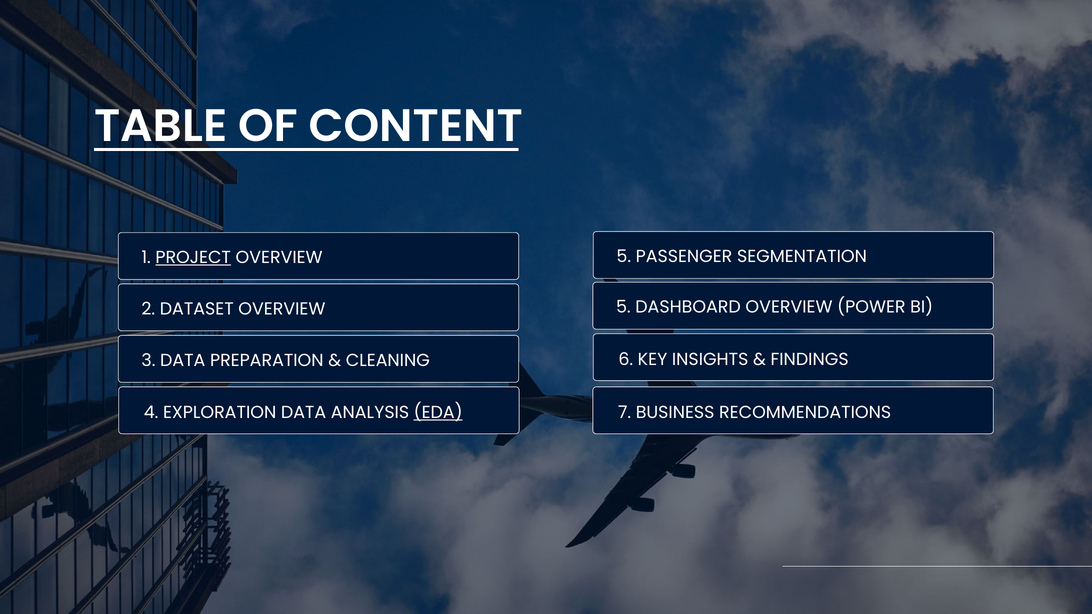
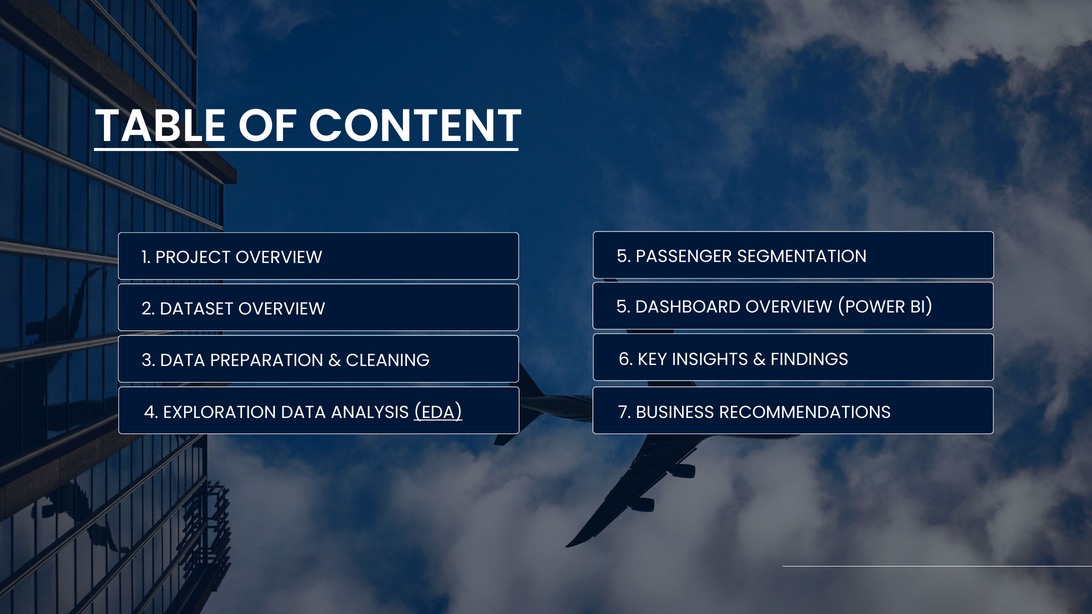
PROJECT underline: present -> none
